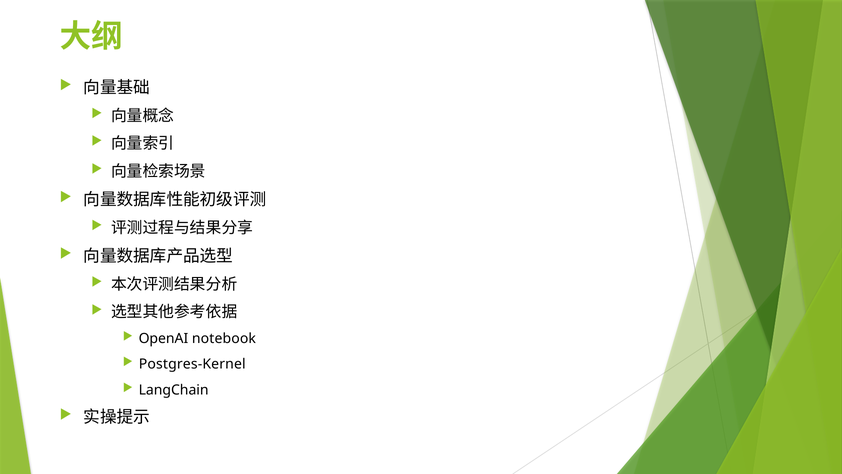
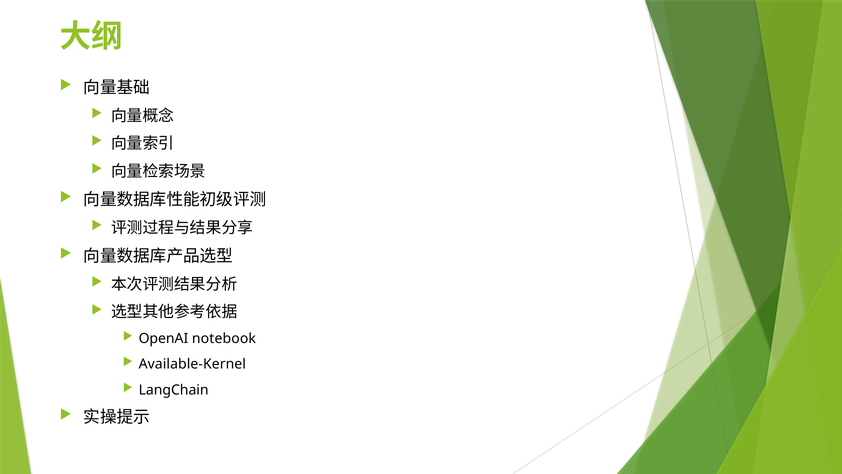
Postgres-Kernel: Postgres-Kernel -> Available-Kernel
